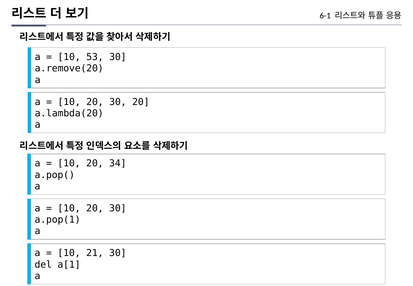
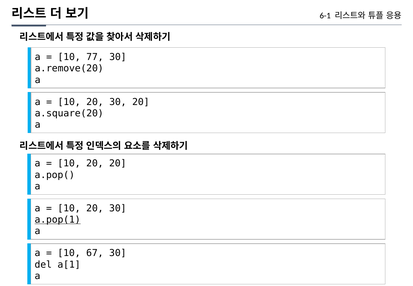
53: 53 -> 77
a.lambda(20: a.lambda(20 -> a.square(20
20 34: 34 -> 20
a.pop(1 underline: none -> present
21: 21 -> 67
